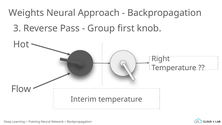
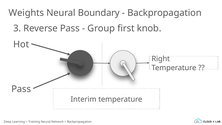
Approach: Approach -> Boundary
Flow at (21, 89): Flow -> Pass
